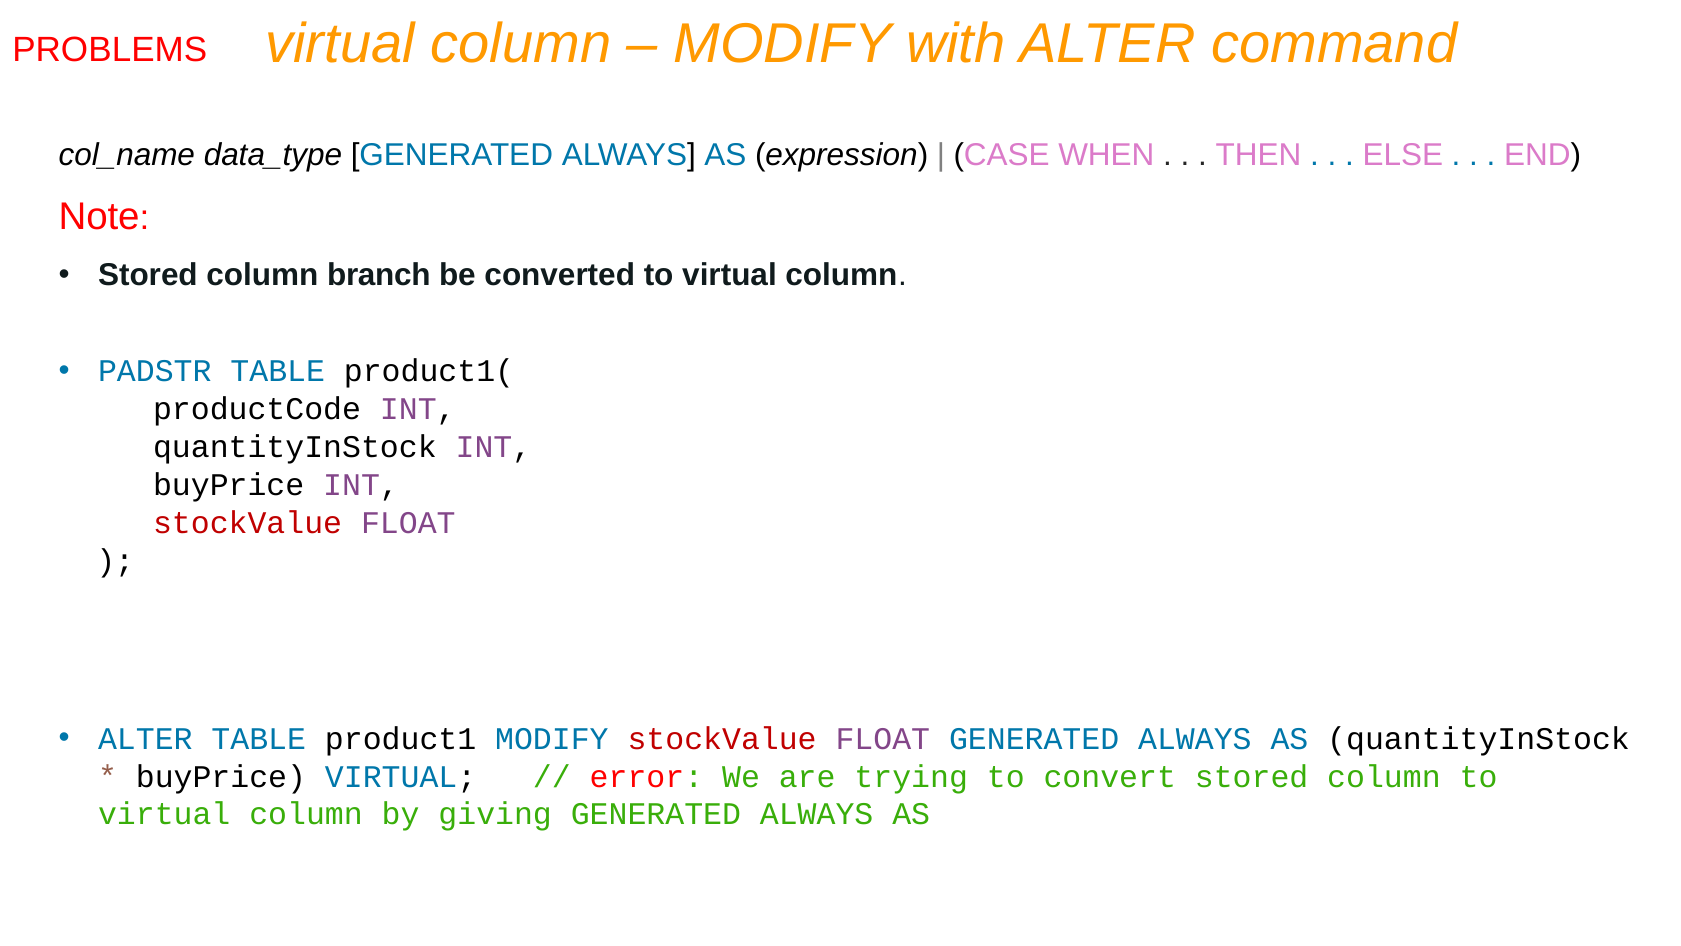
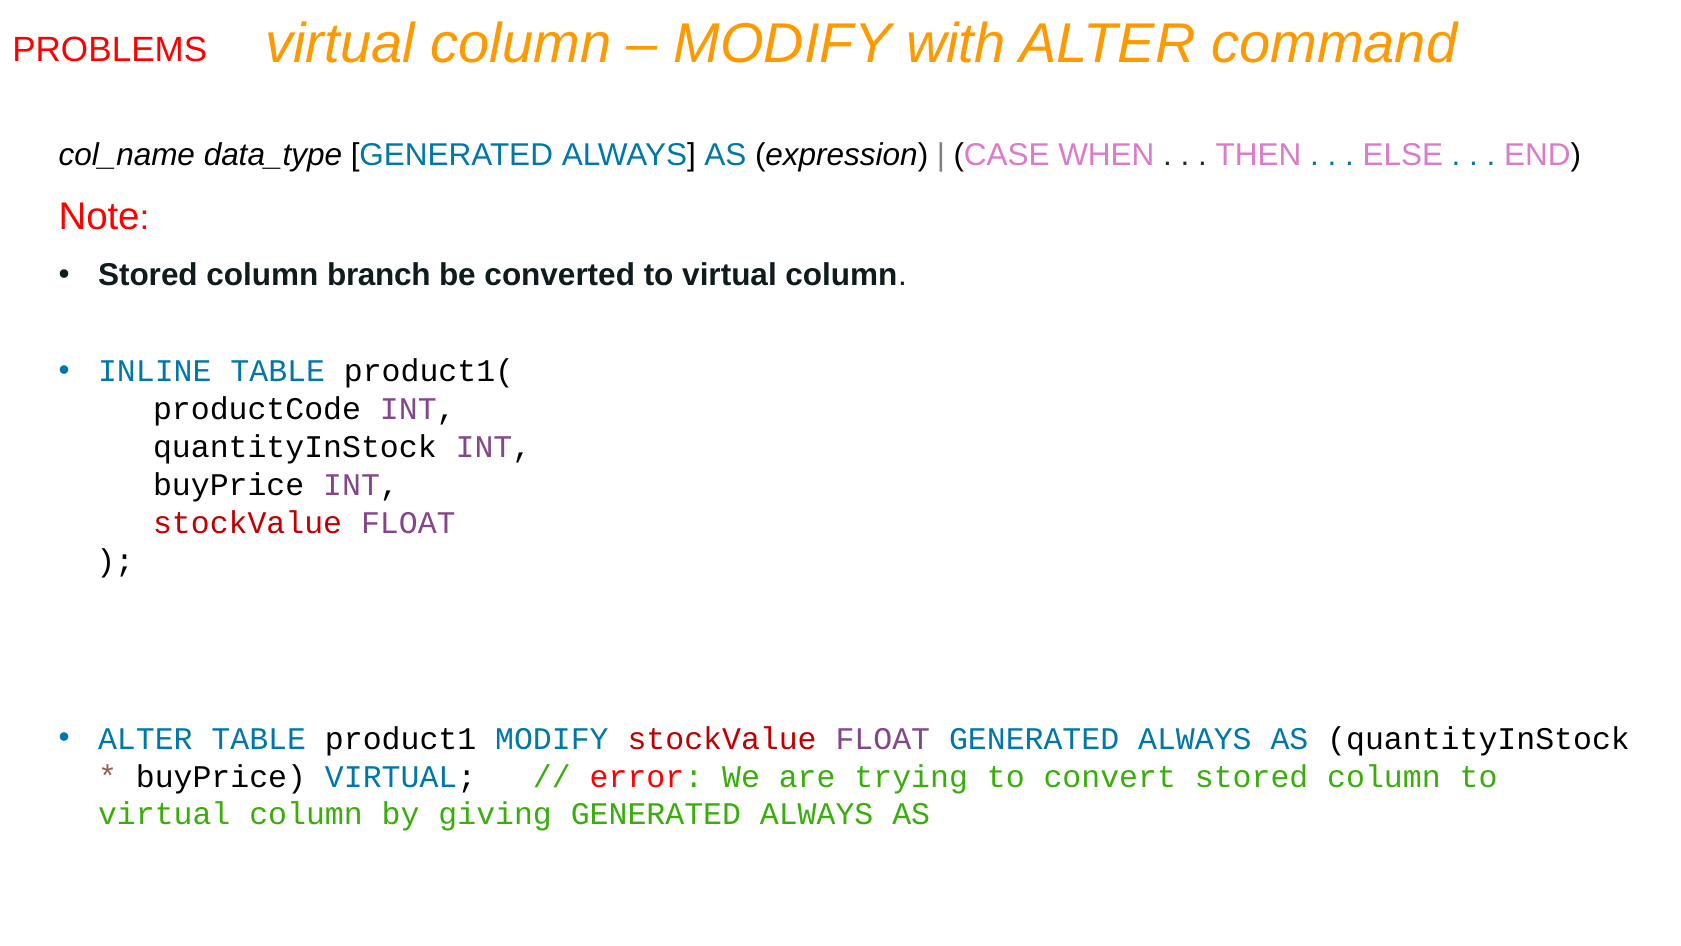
PADSTR: PADSTR -> INLINE
